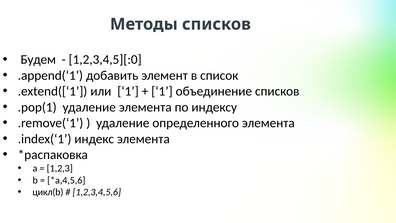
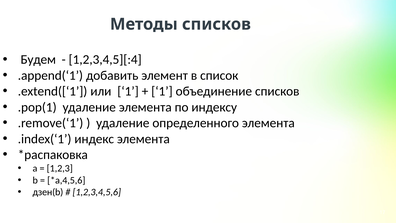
1,2,3,4,5][:0: 1,2,3,4,5][:0 -> 1,2,3,4,5][:4
цикл(b: цикл(b -> дзен(b
